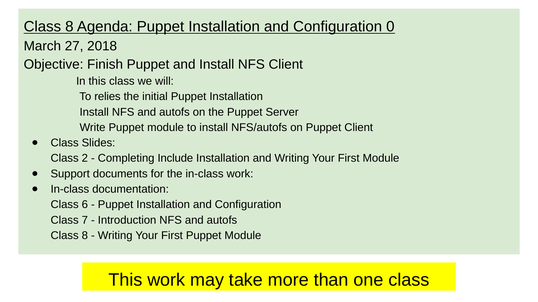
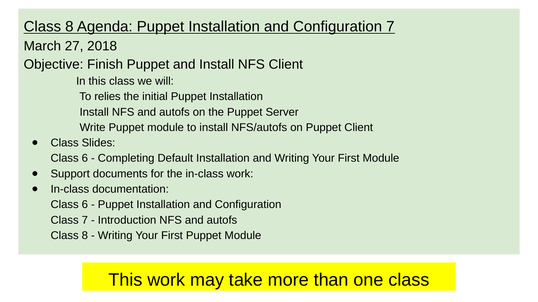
Configuration 0: 0 -> 7
2 at (85, 159): 2 -> 6
Include: Include -> Default
